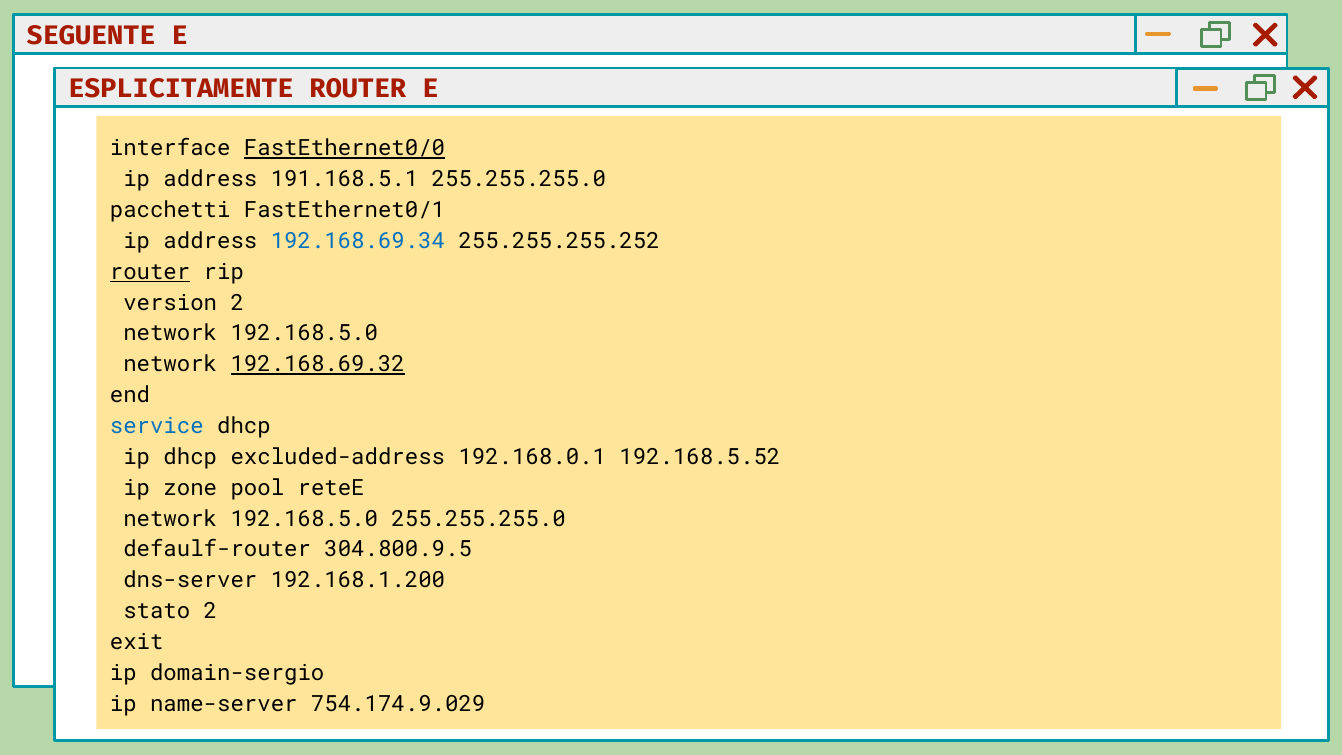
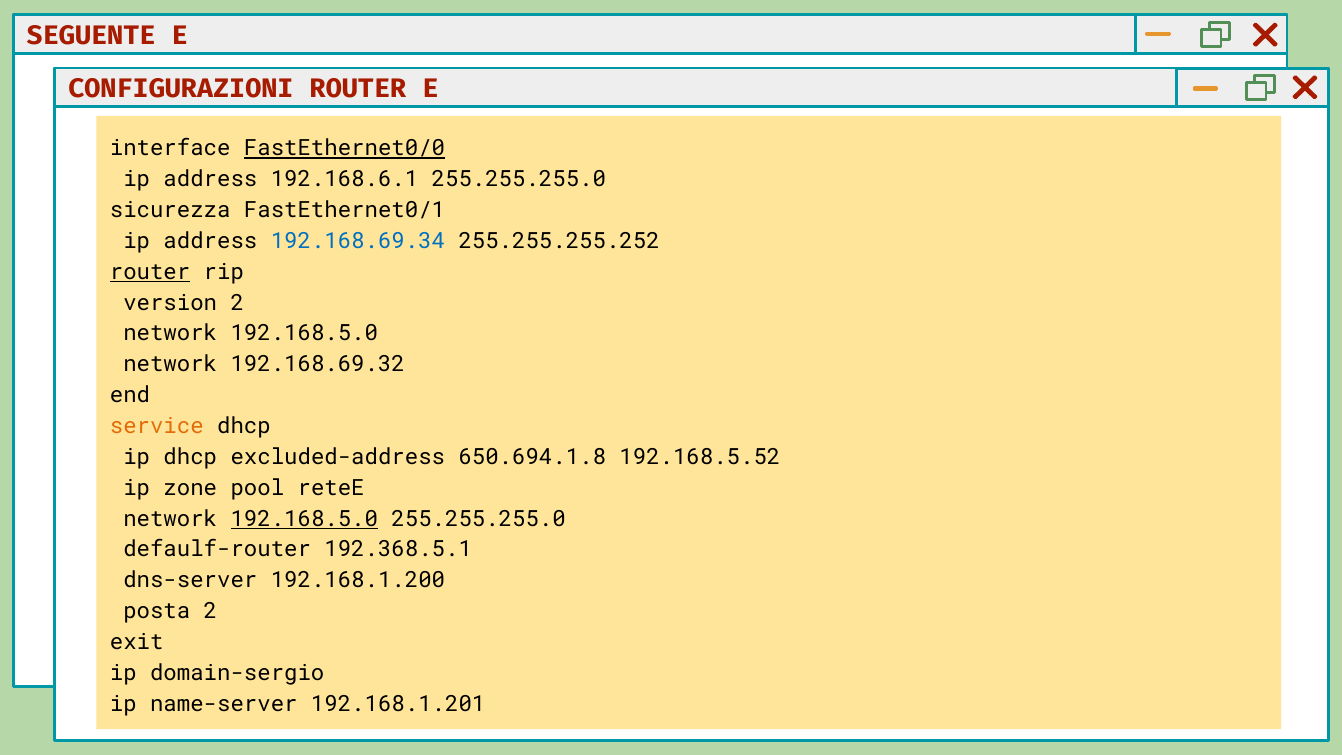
ESPLICITAMENTE: ESPLICITAMENTE -> CONFIGURAZIONI
191.168.5.1: 191.168.5.1 -> 192.168.6.1
pacchetti: pacchetti -> sicurezza
192.168.69.32 underline: present -> none
service colour: blue -> orange
192.168.0.1: 192.168.0.1 -> 650.694.1.8
192.168.5.0 at (304, 519) underline: none -> present
304.800.9.5: 304.800.9.5 -> 192.368.5.1
stato: stato -> posta
754.174.9.029: 754.174.9.029 -> 192.168.1.201
